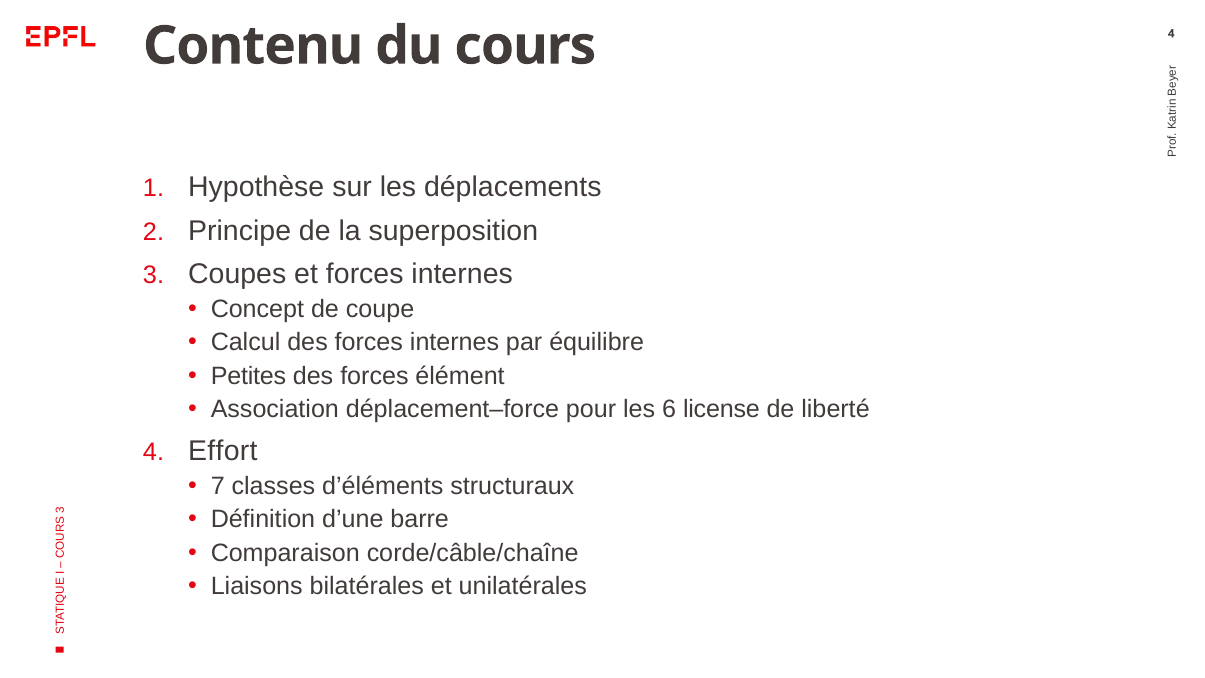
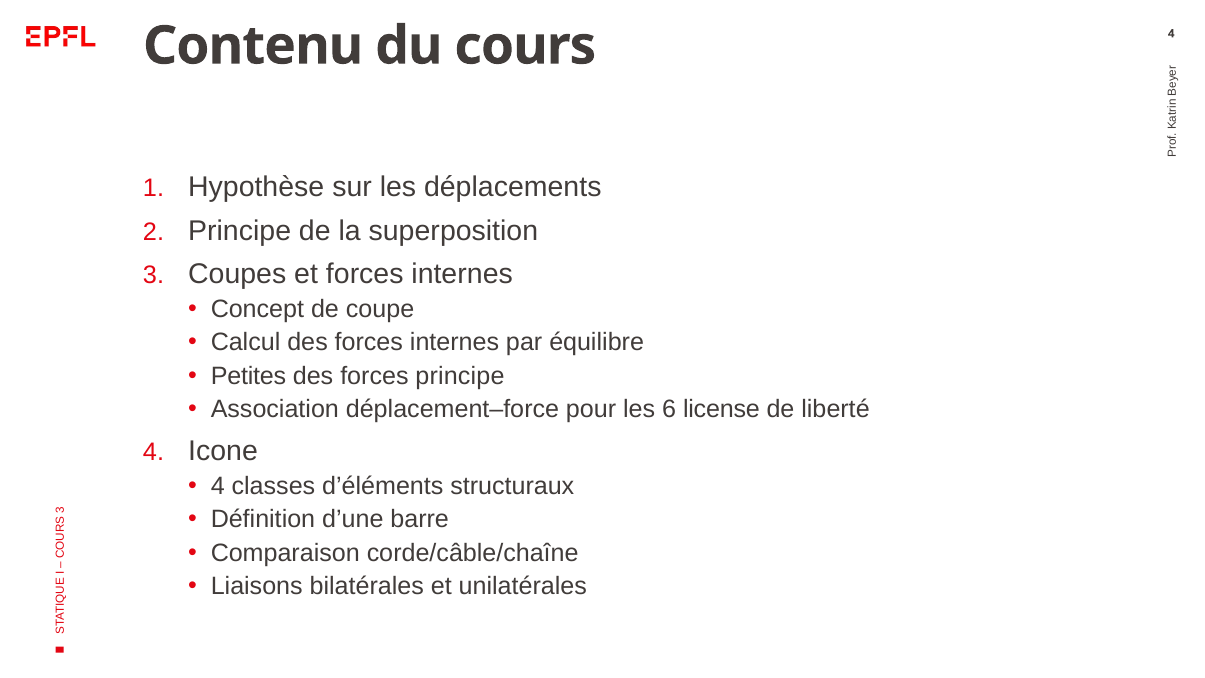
forces élément: élément -> principe
Effort: Effort -> Icone
7 at (218, 486): 7 -> 4
